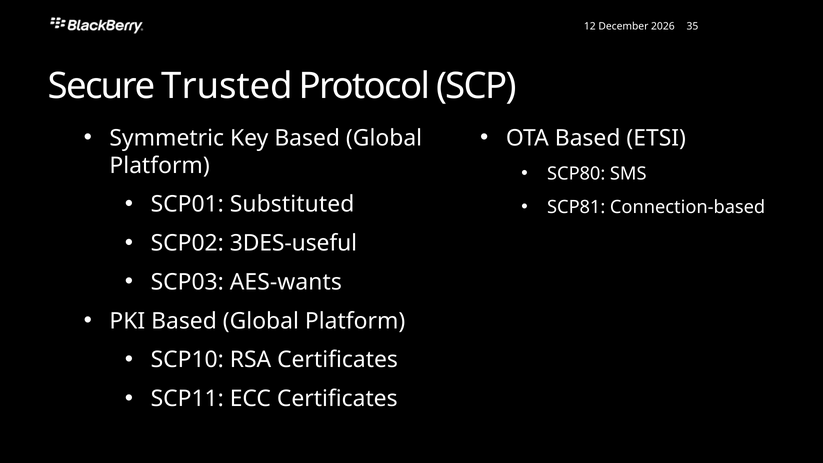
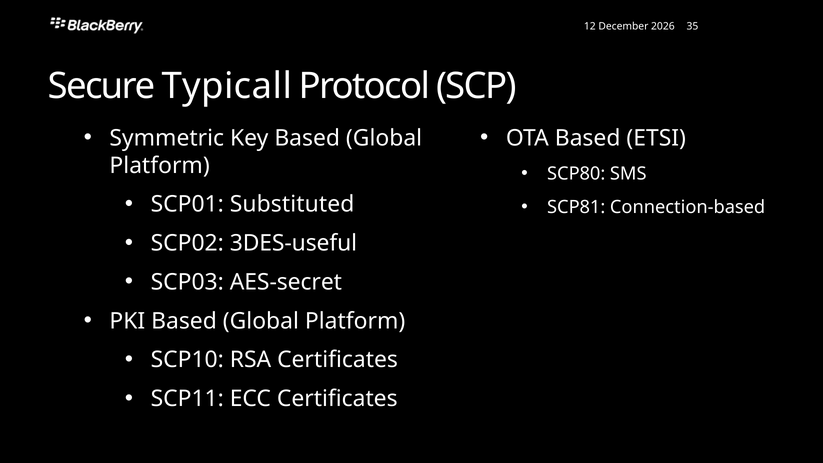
Trusted: Trusted -> Typicall
AES-wants: AES-wants -> AES-secret
